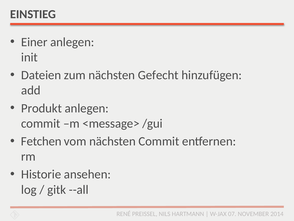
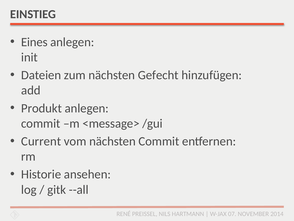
Einer: Einer -> Eines
Fetchen: Fetchen -> Current
